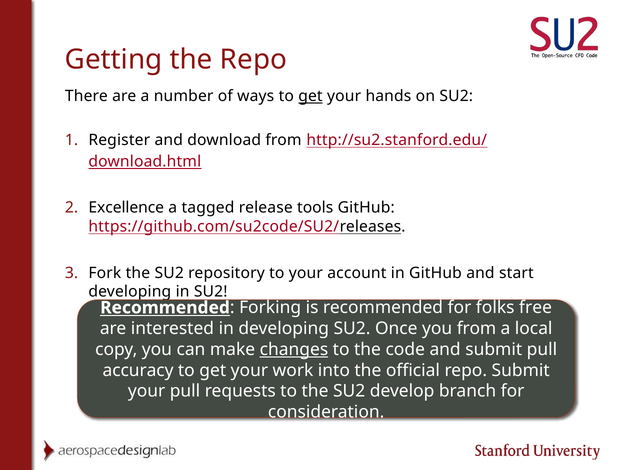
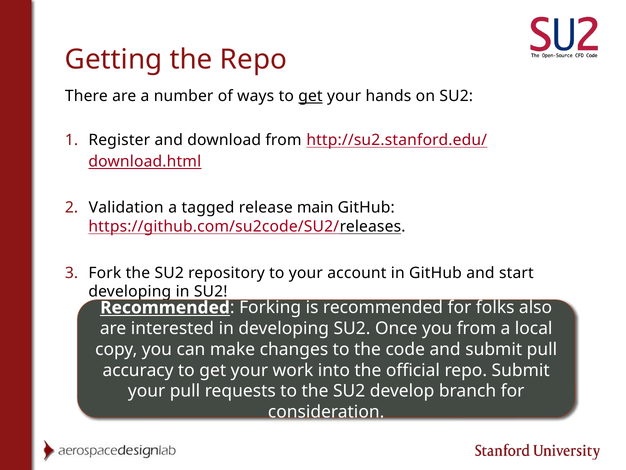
Excellence: Excellence -> Validation
tools: tools -> main
free: free -> also
changes underline: present -> none
